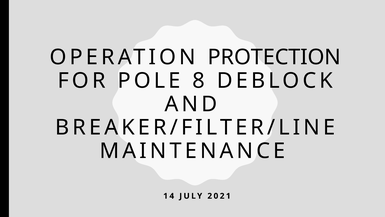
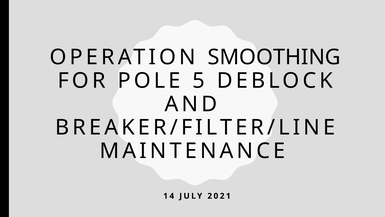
PROTECTION: PROTECTION -> SMOOTHING
8: 8 -> 5
